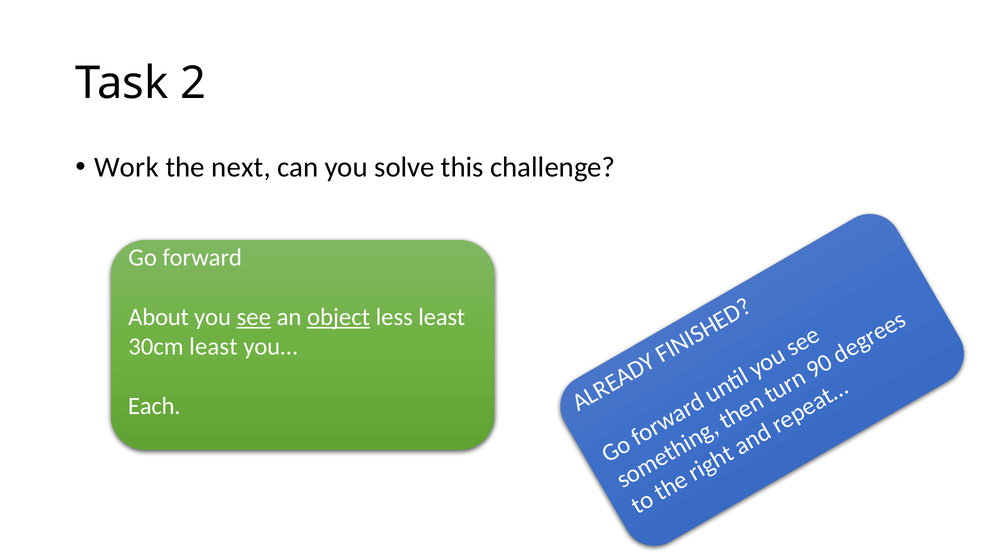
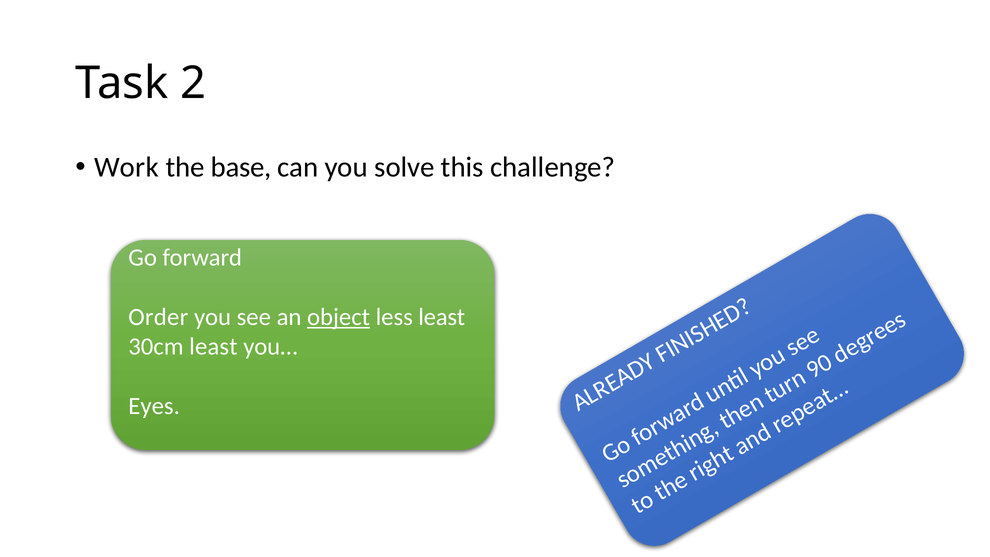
next: next -> base
About: About -> Order
see underline: present -> none
Each: Each -> Eyes
